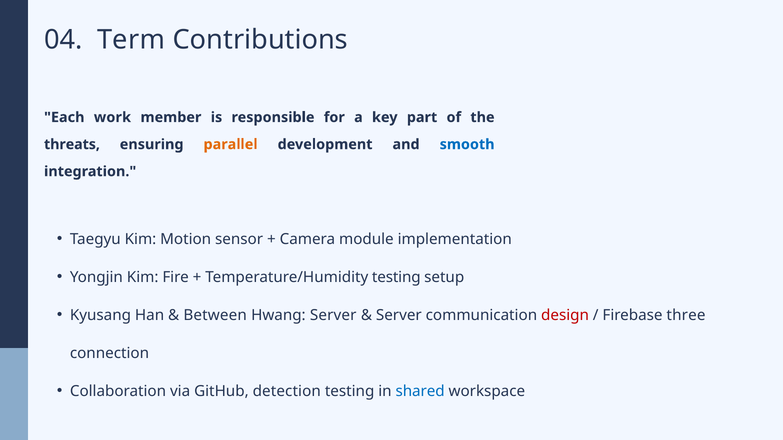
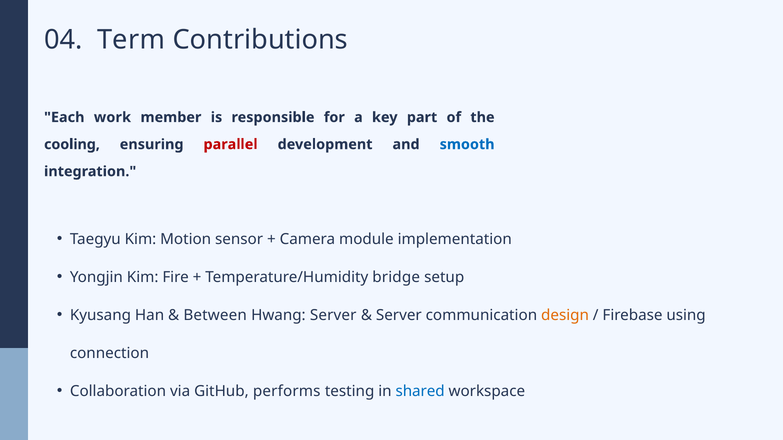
threats: threats -> cooling
parallel colour: orange -> red
Temperature/Humidity testing: testing -> bridge
design colour: red -> orange
three: three -> using
detection: detection -> performs
